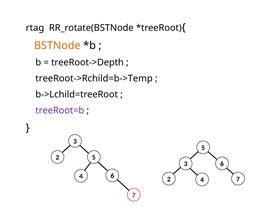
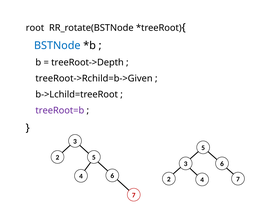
rtag: rtag -> root
BSTNode colour: orange -> blue
treeRoot->Rchild=b->Temp: treeRoot->Rchild=b->Temp -> treeRoot->Rchild=b->Given
